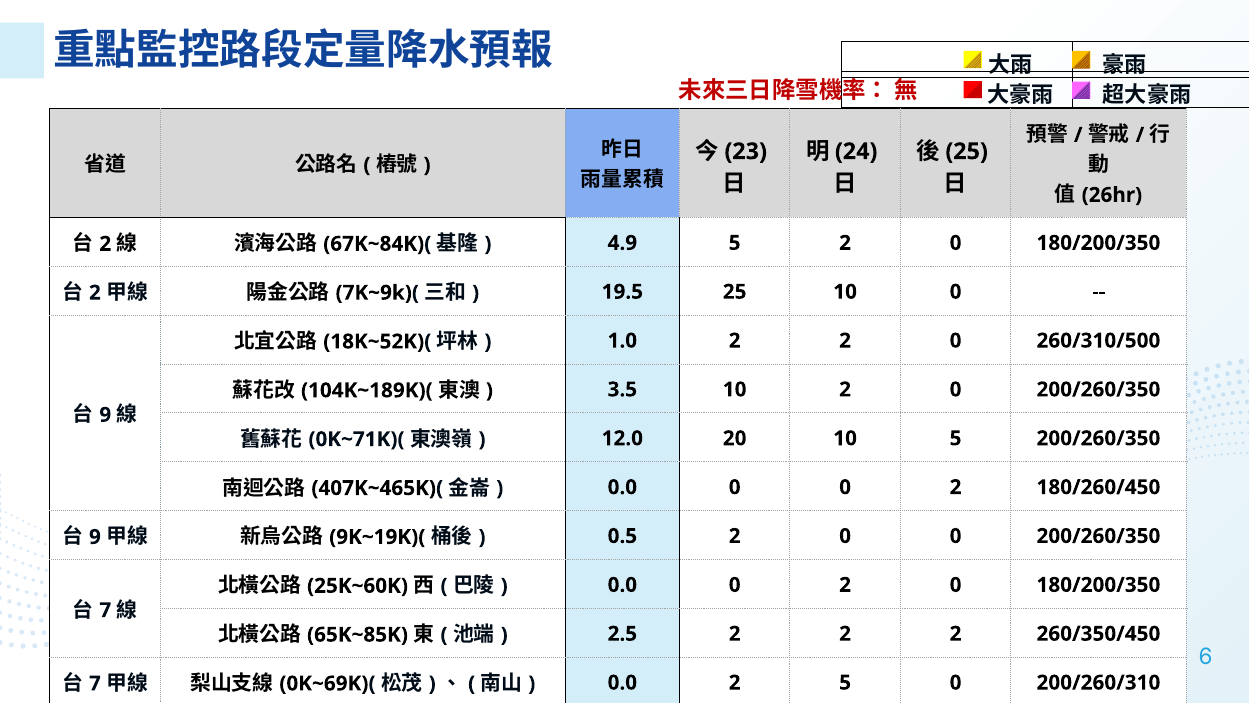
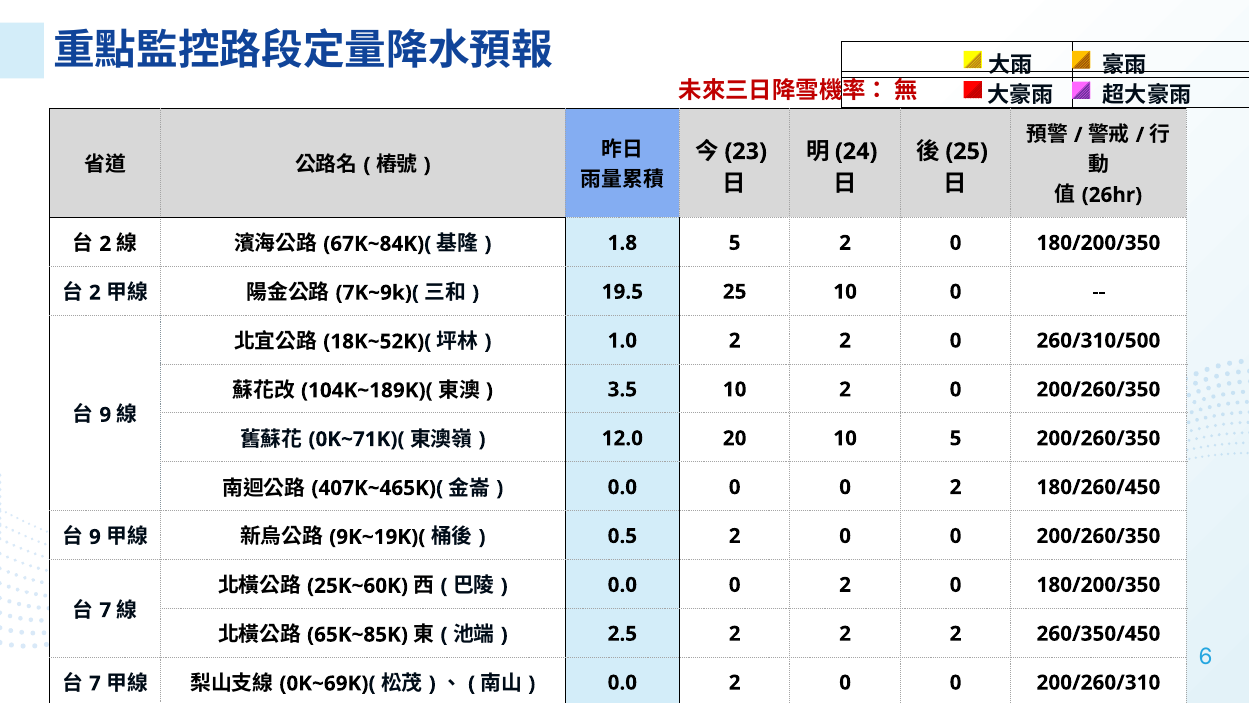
4.9: 4.9 -> 1.8
0.0 2 5: 5 -> 0
